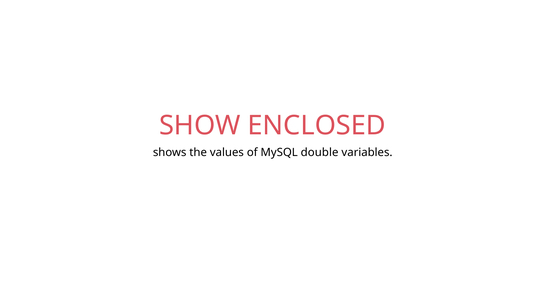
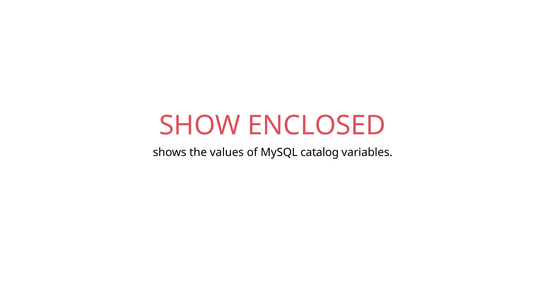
double: double -> catalog
